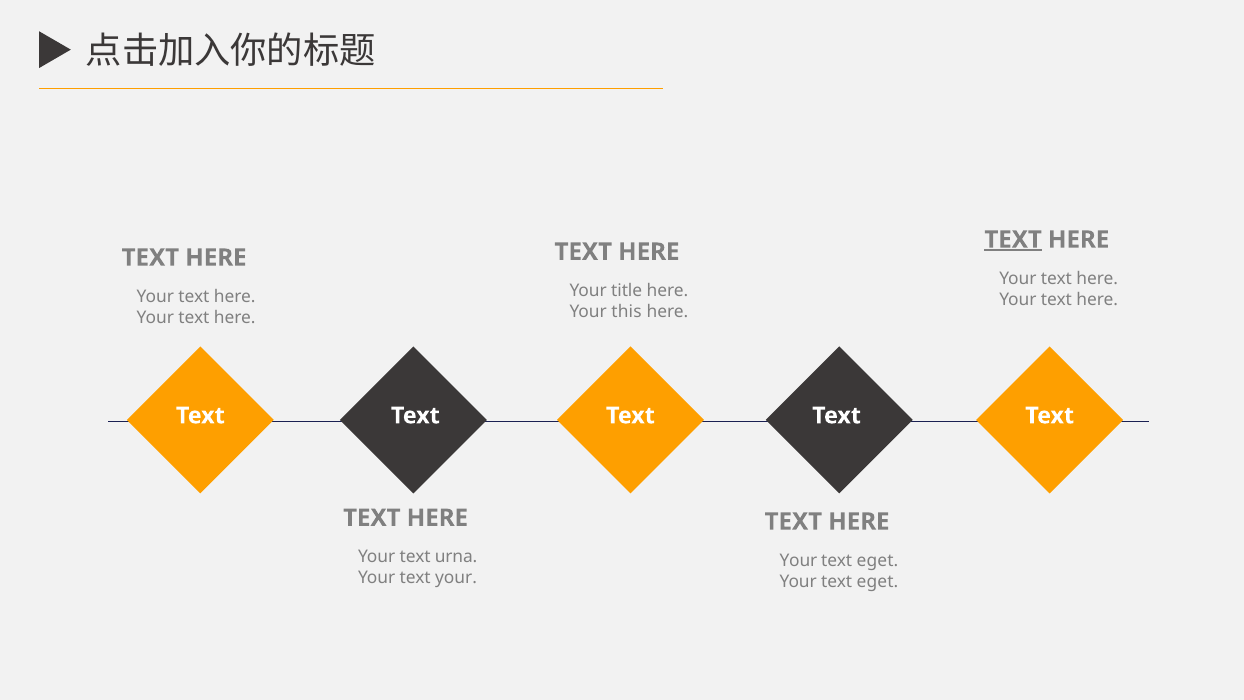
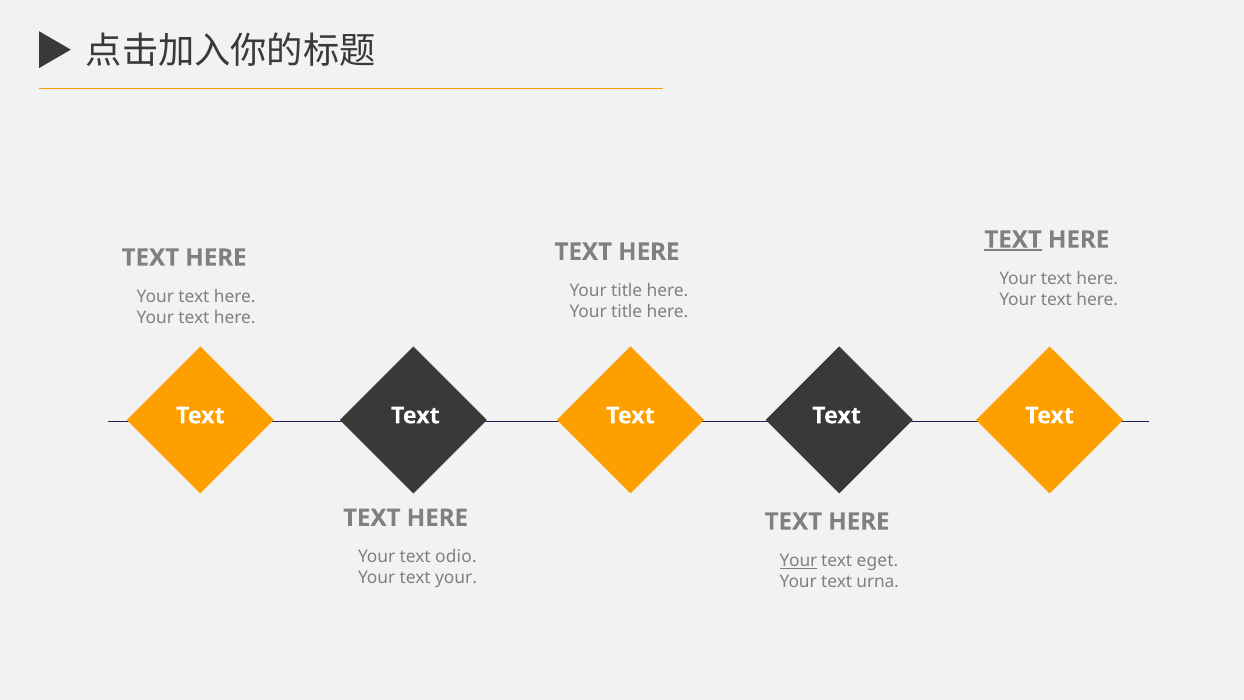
this at (627, 312): this -> title
urna: urna -> odio
Your at (798, 561) underline: none -> present
eget at (878, 582): eget -> urna
